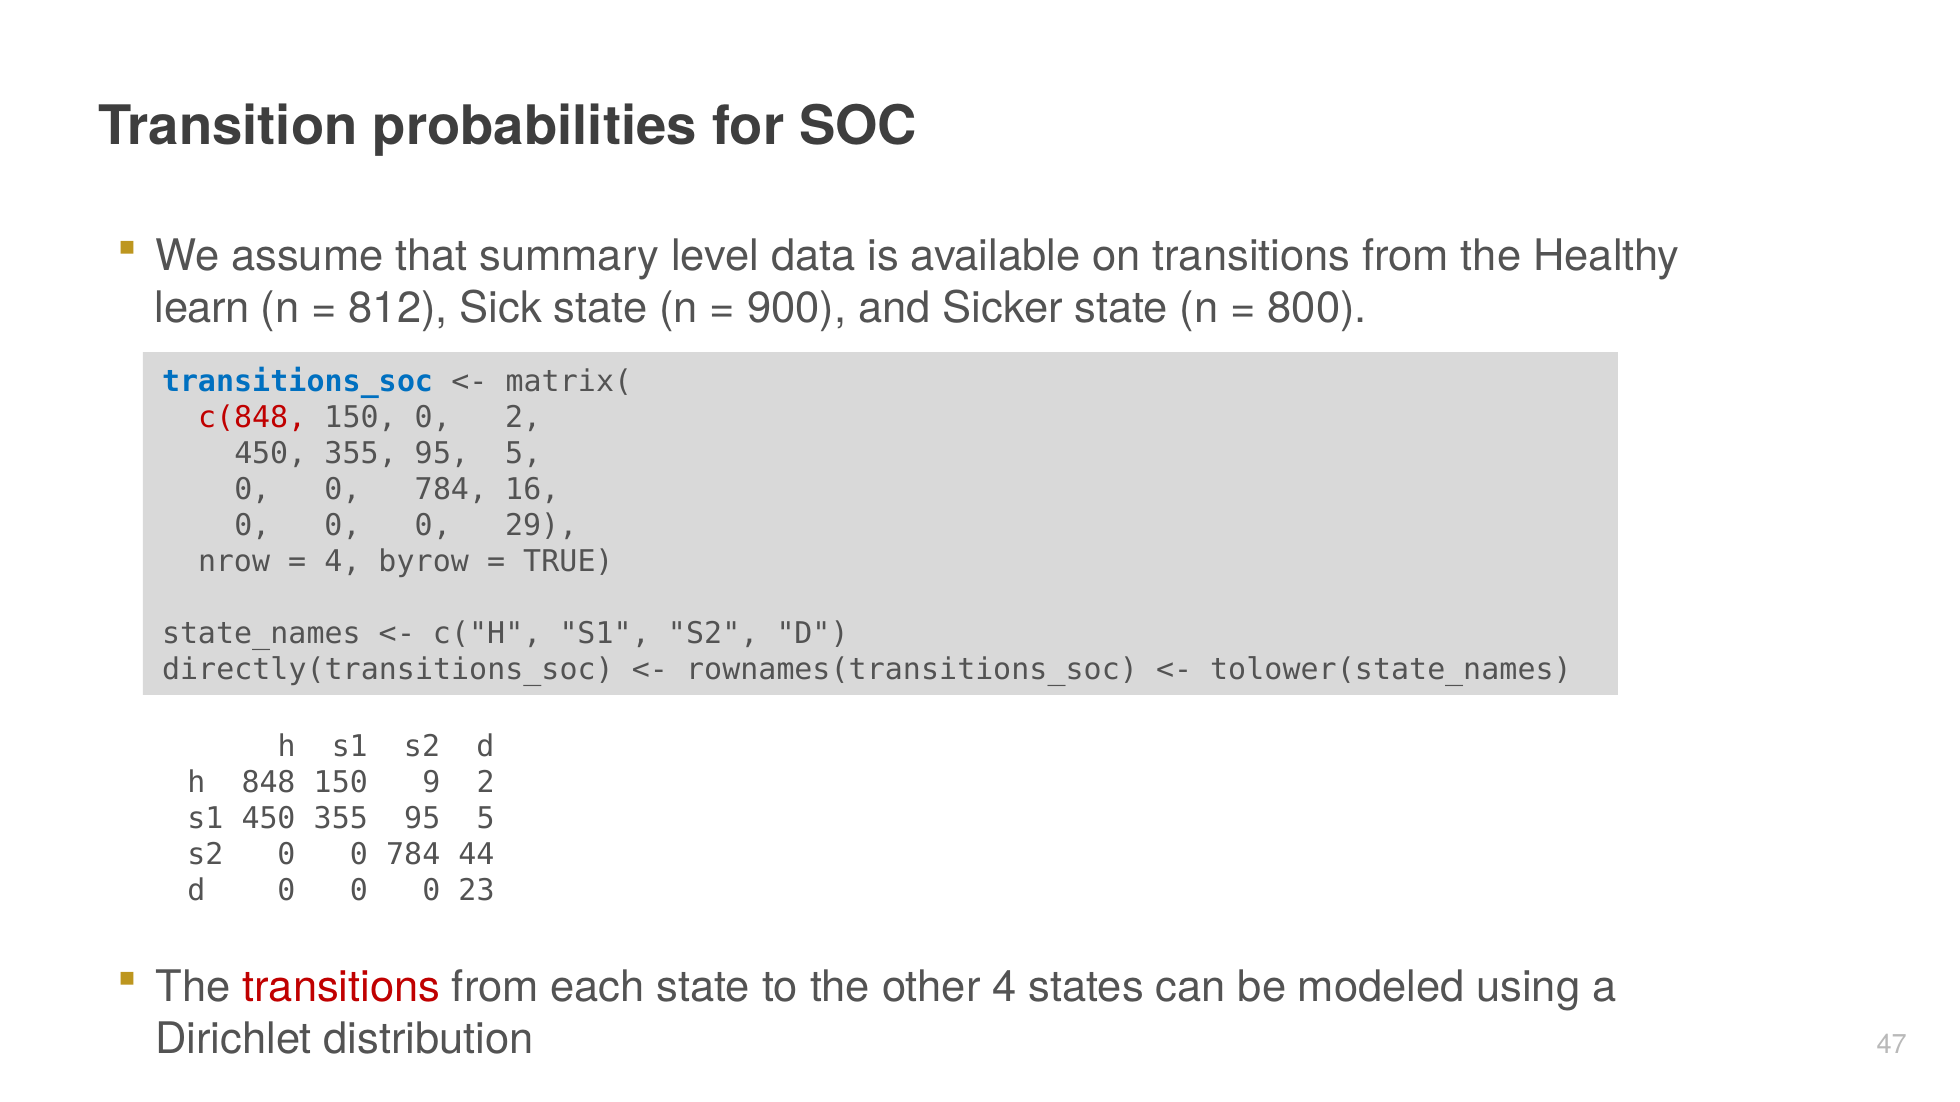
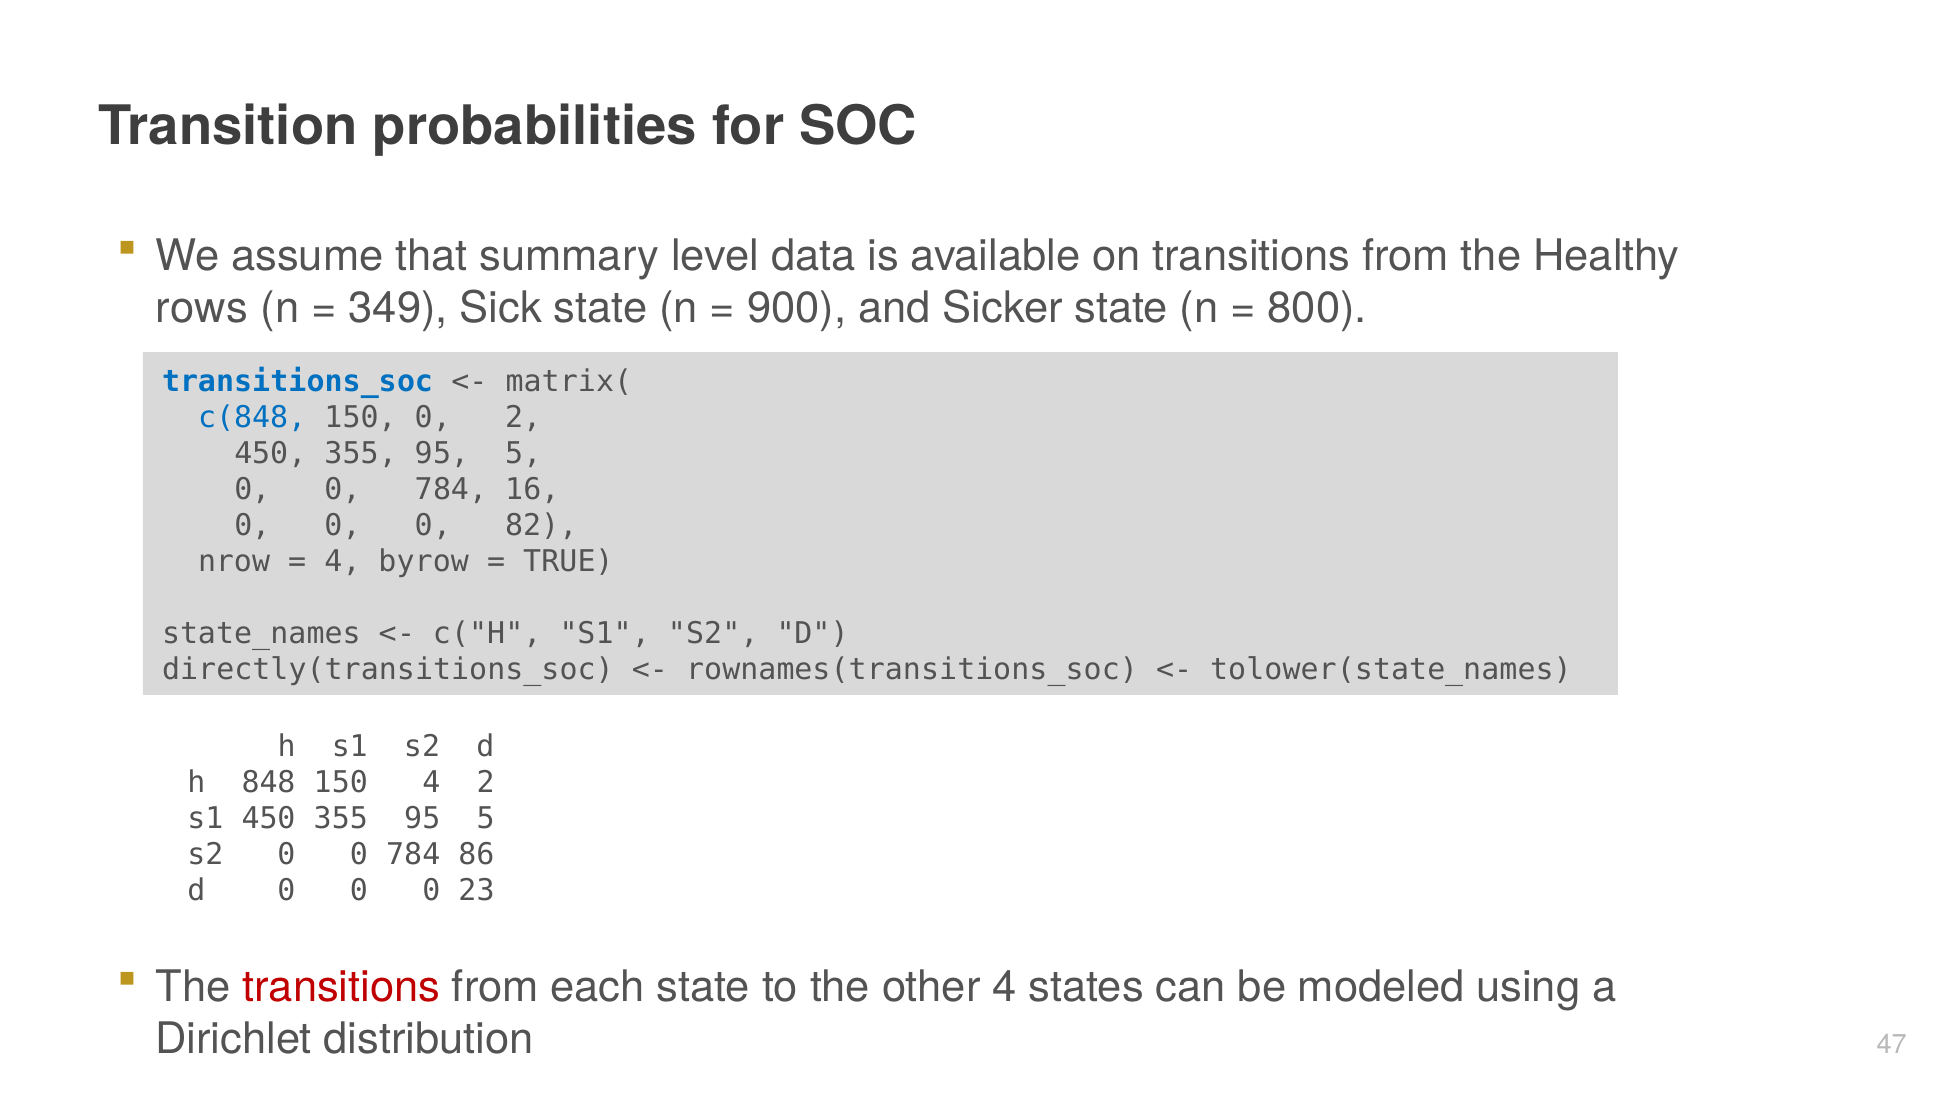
learn: learn -> rows
812: 812 -> 349
c(848 colour: red -> blue
29: 29 -> 82
150 9: 9 -> 4
44: 44 -> 86
